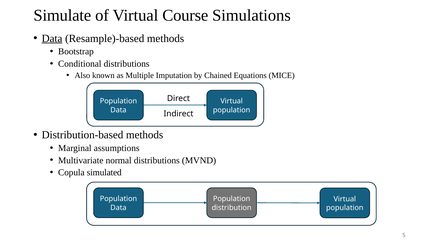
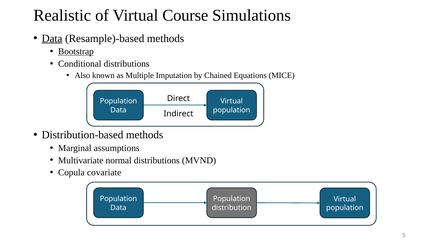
Simulate: Simulate -> Realistic
Bootstrap underline: none -> present
simulated: simulated -> covariate
